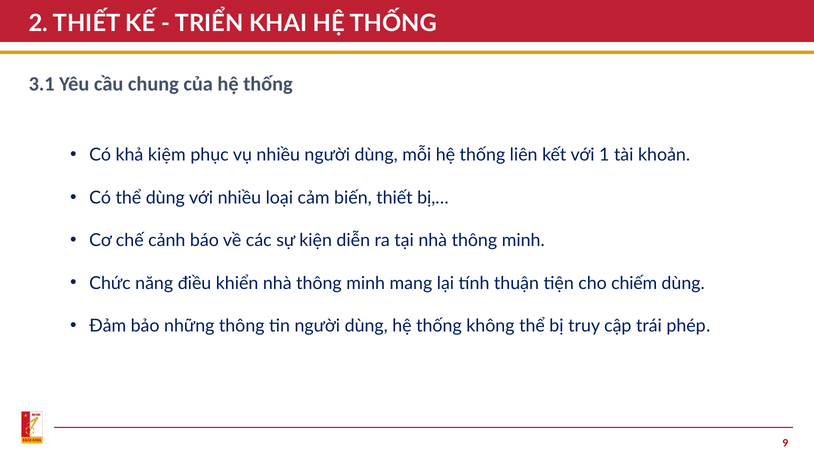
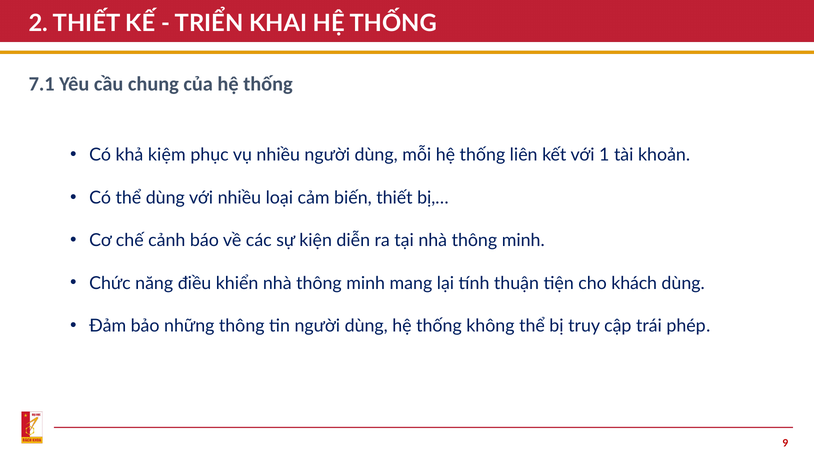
3.1: 3.1 -> 7.1
chiếm: chiếm -> khách
